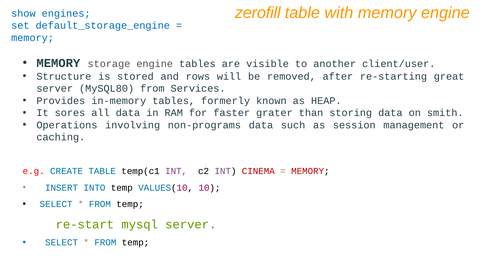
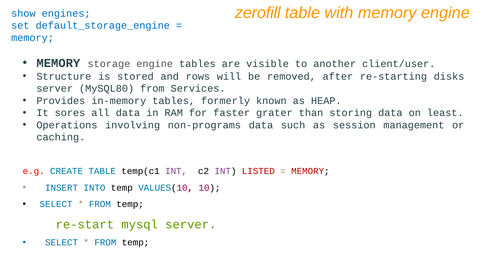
great: great -> disks
smith: smith -> least
CINEMA: CINEMA -> LISTED
